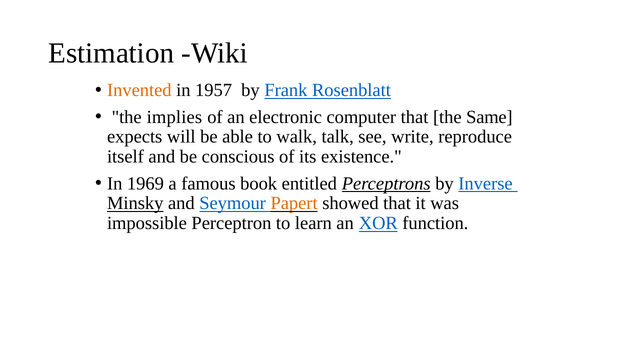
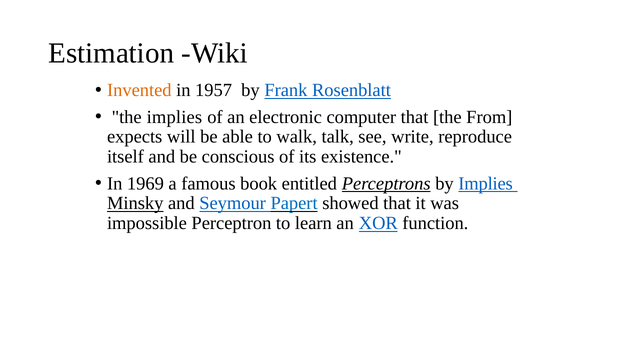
Same: Same -> From
by Inverse: Inverse -> Implies
Papert colour: orange -> blue
